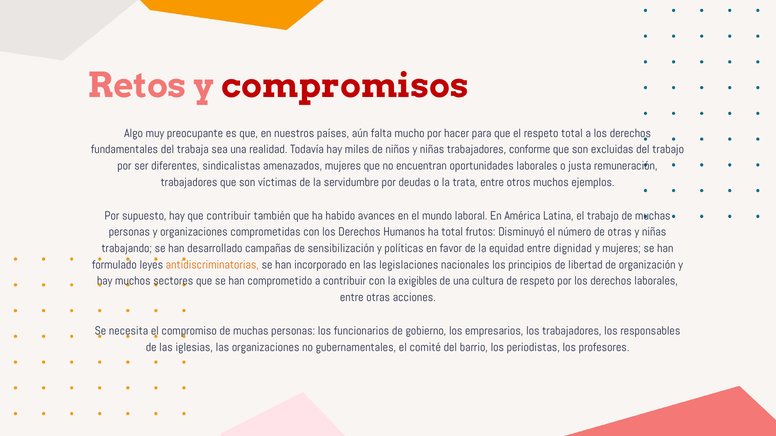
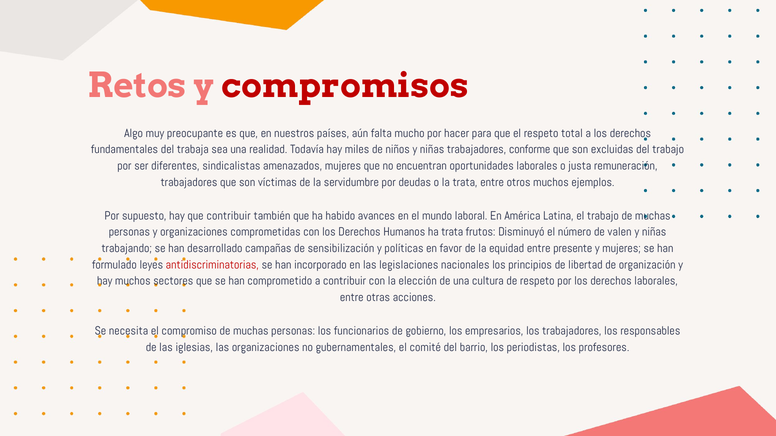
ha total: total -> trata
de otras: otras -> valen
dignidad: dignidad -> presente
antidiscriminatorias colour: orange -> red
exigibles: exigibles -> elección
